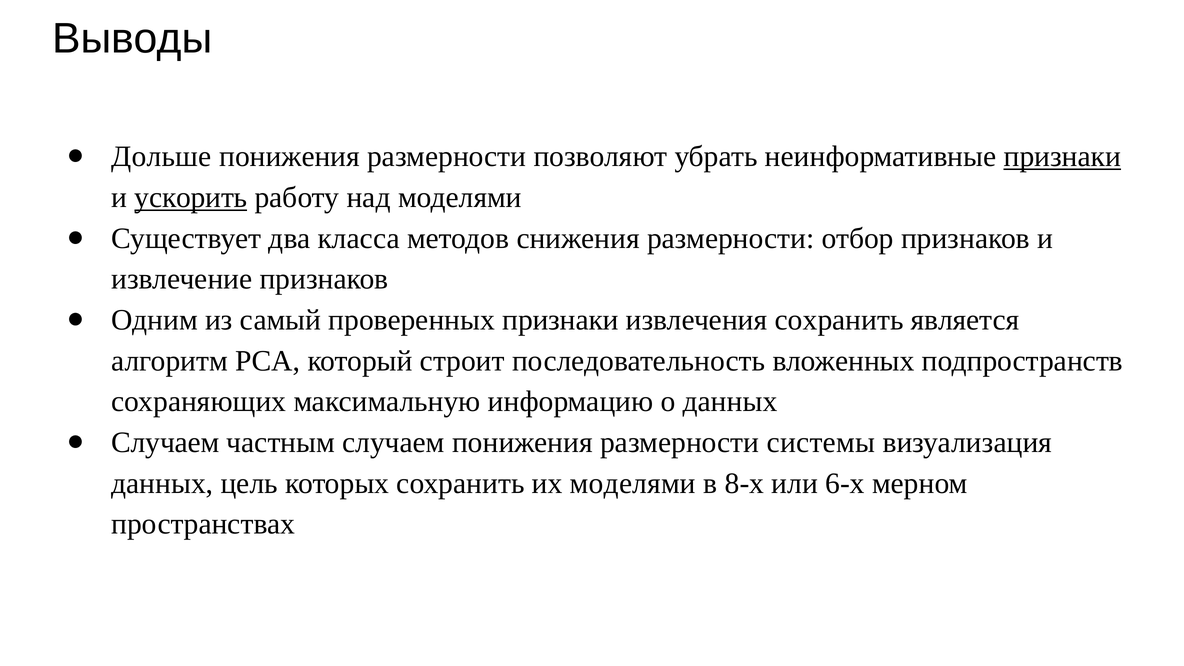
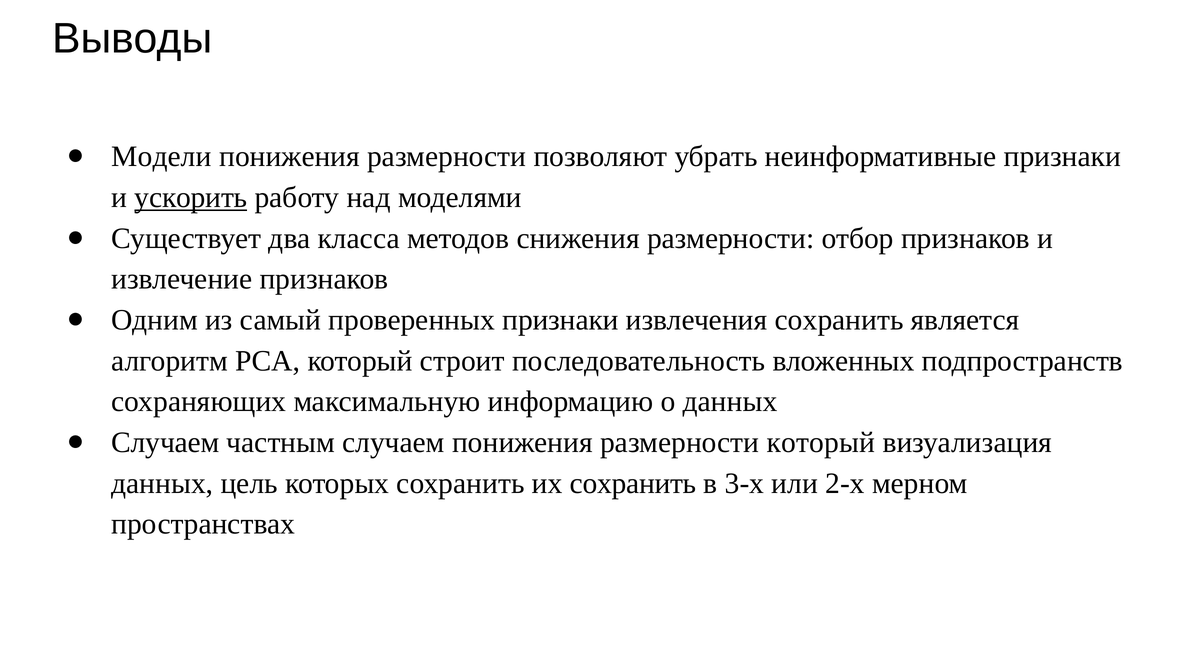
Дольше: Дольше -> Модели
признаки at (1062, 157) underline: present -> none
размерности системы: системы -> который
их моделями: моделями -> сохранить
8-х: 8-х -> 3-х
6-х: 6-х -> 2-х
